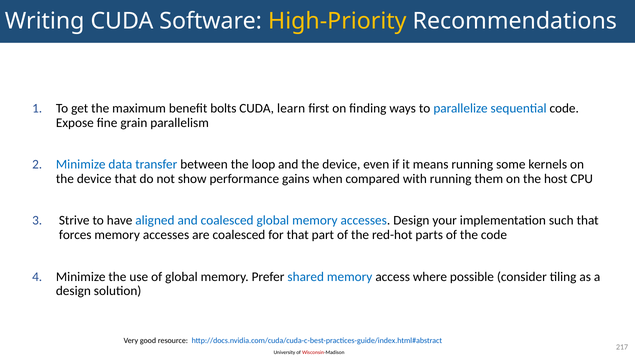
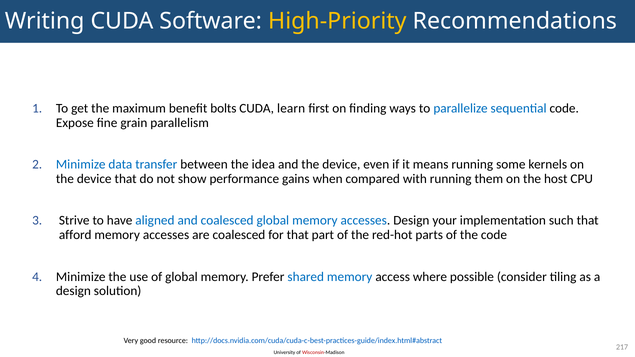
loop: loop -> idea
forces: forces -> afford
